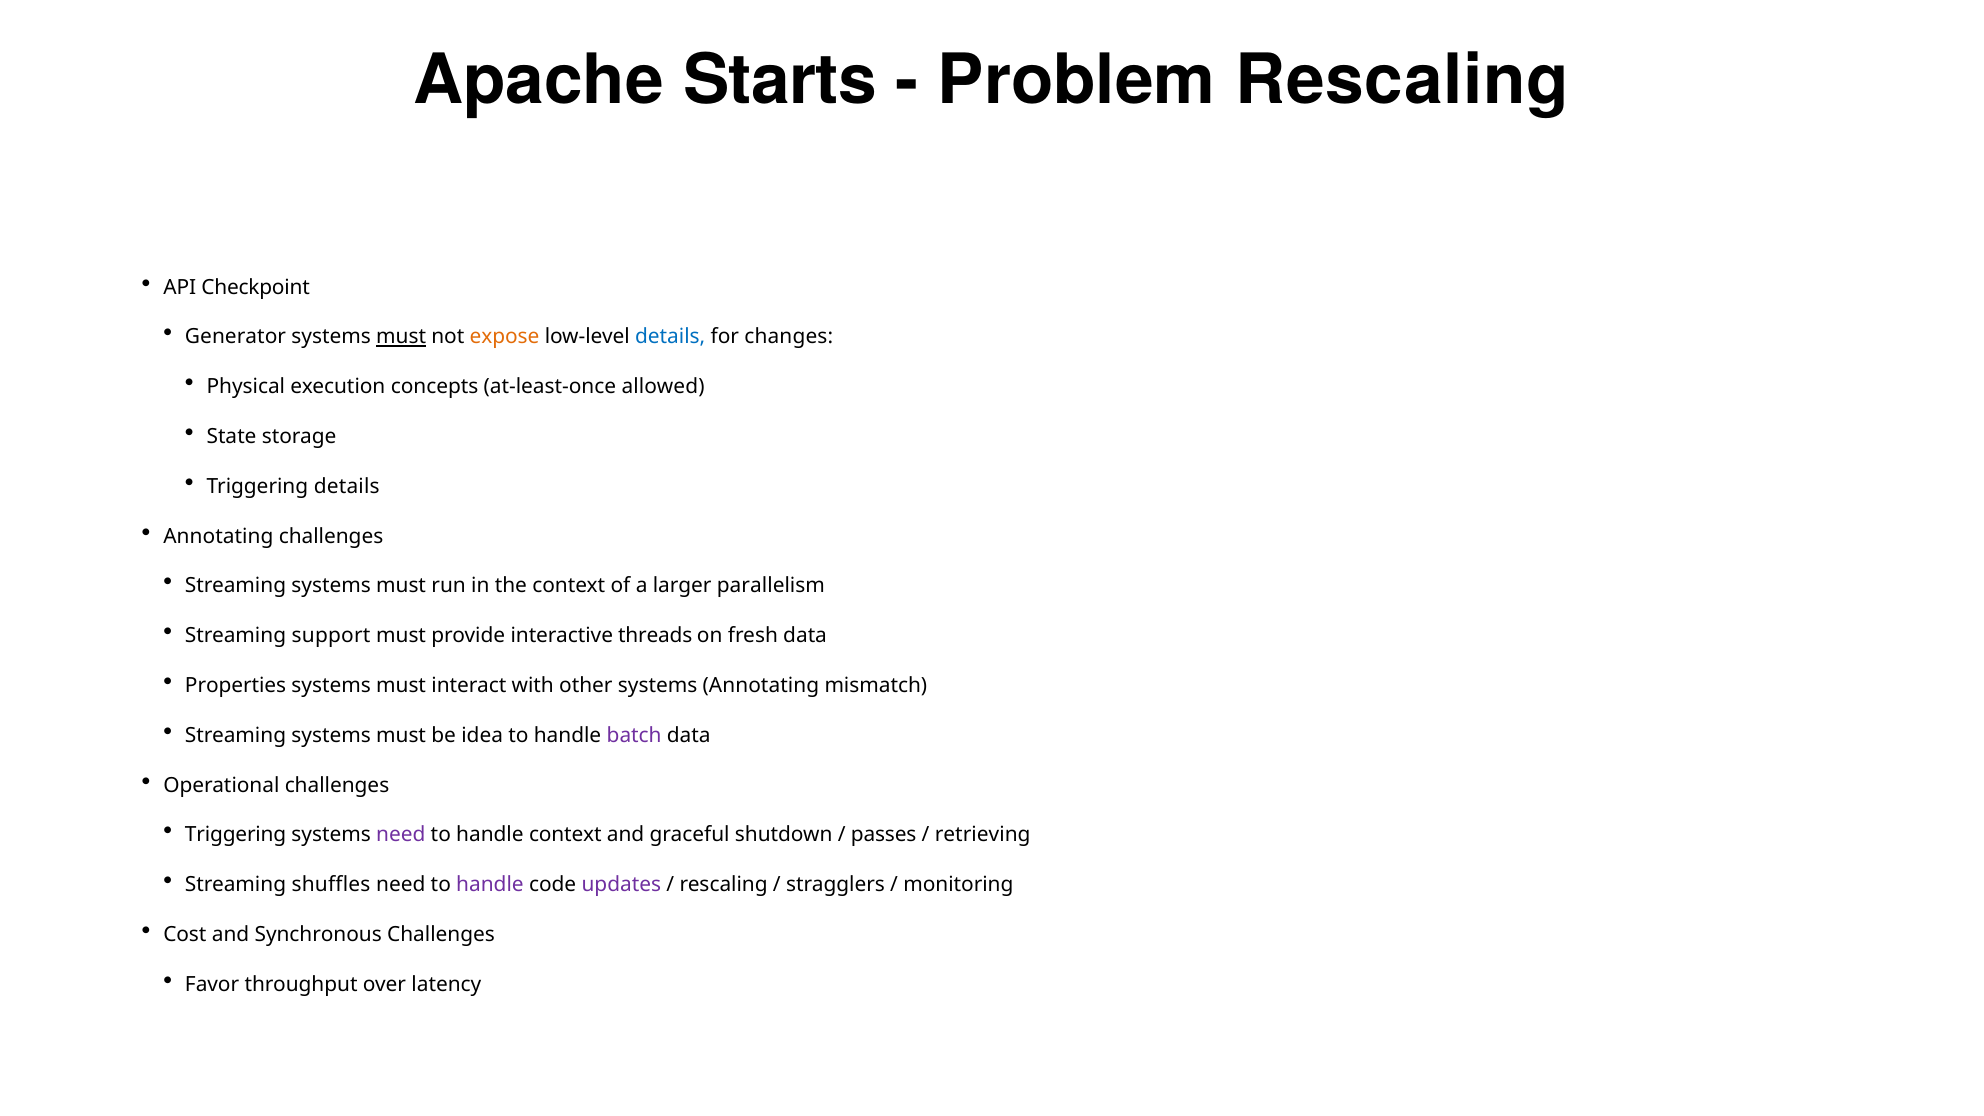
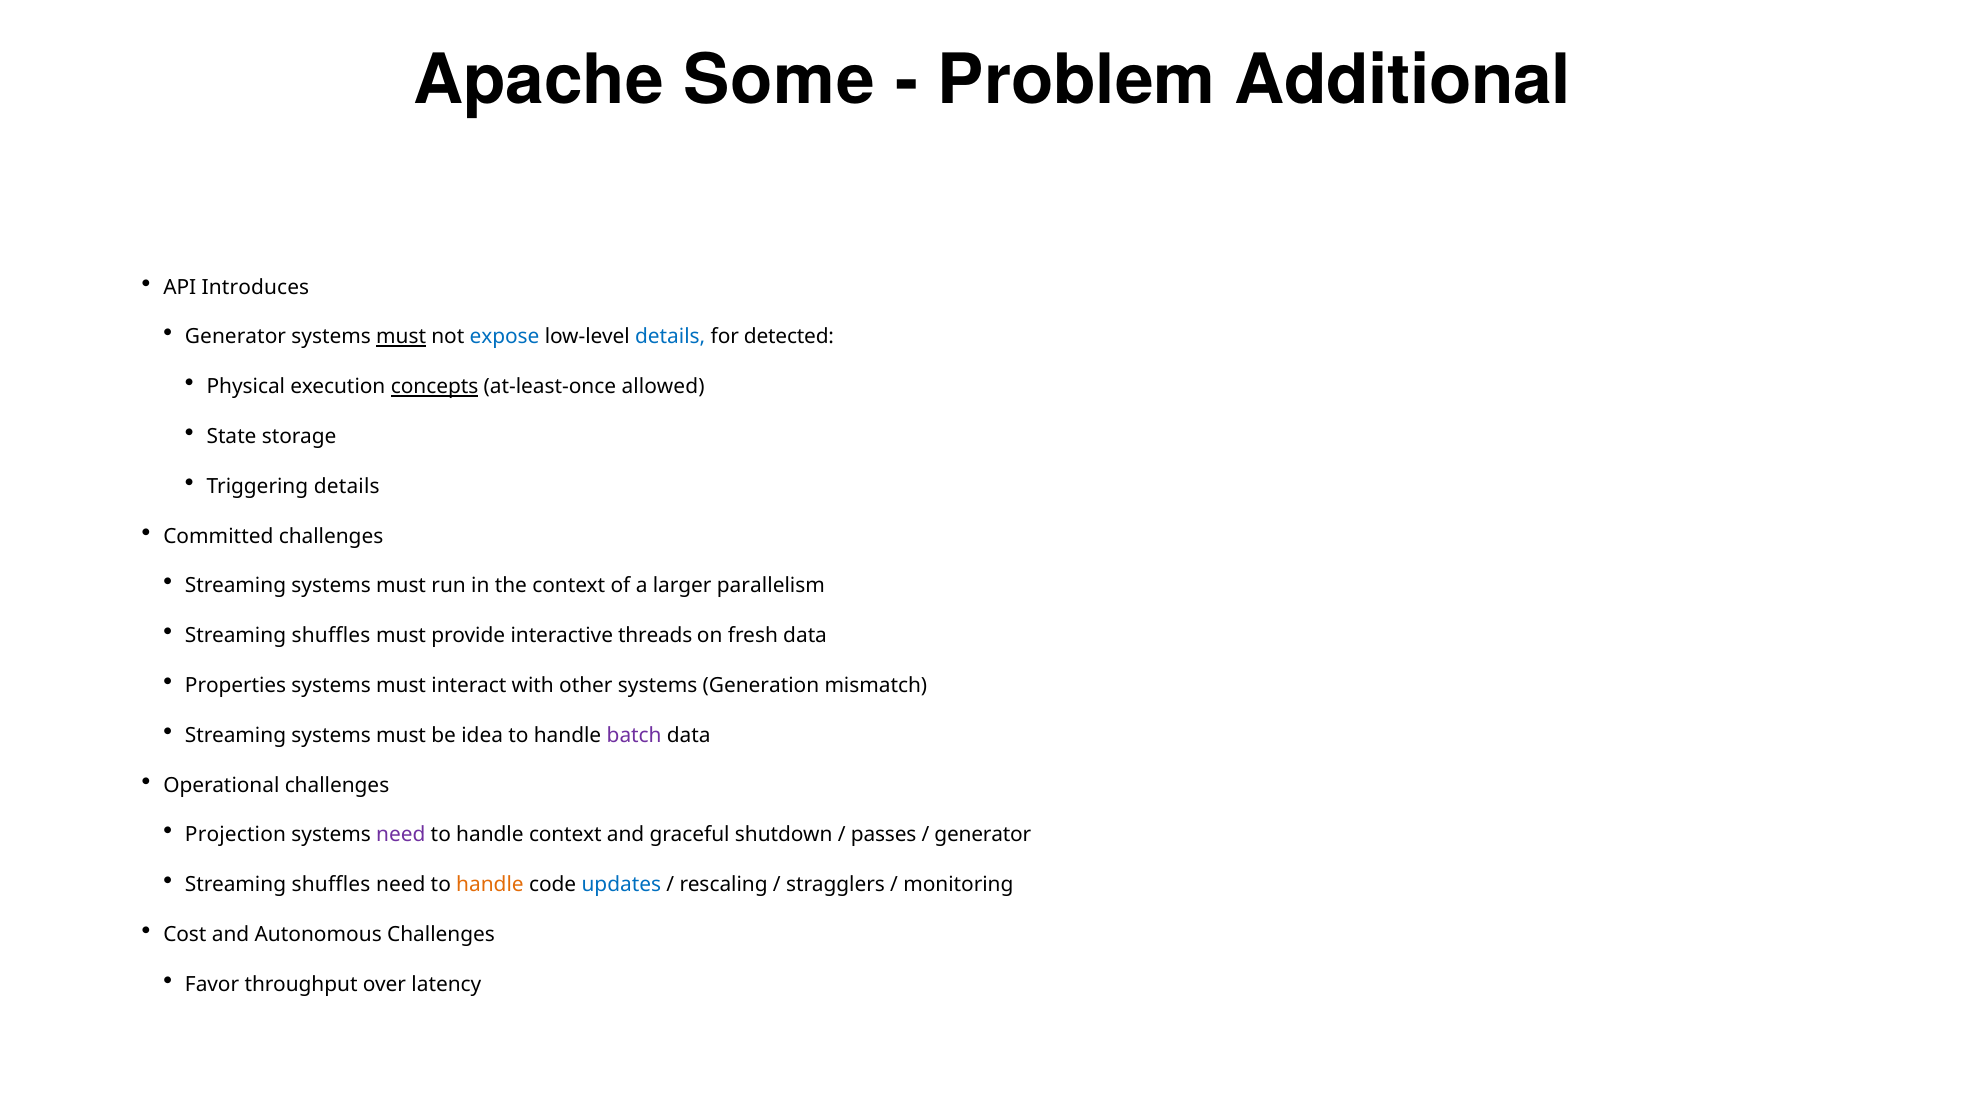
Starts: Starts -> Some
Problem Rescaling: Rescaling -> Additional
Checkpoint: Checkpoint -> Introduces
expose colour: orange -> blue
changes: changes -> detected
concepts underline: none -> present
Annotating at (218, 536): Annotating -> Committed
support at (331, 636): support -> shuffles
systems Annotating: Annotating -> Generation
Triggering at (236, 835): Triggering -> Projection
retrieving at (983, 835): retrieving -> generator
handle at (490, 885) colour: purple -> orange
updates colour: purple -> blue
Synchronous: Synchronous -> Autonomous
